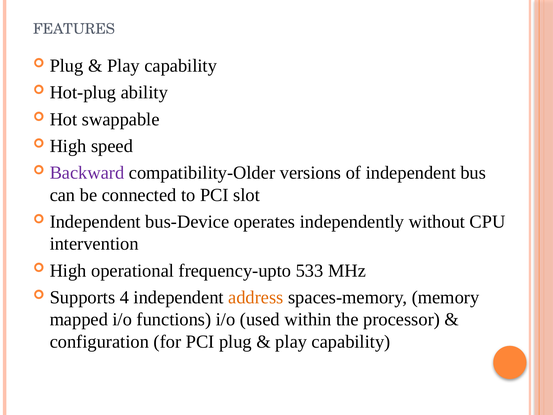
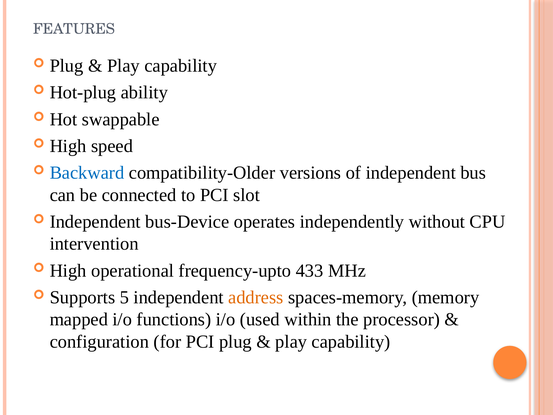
Backward colour: purple -> blue
533: 533 -> 433
4: 4 -> 5
